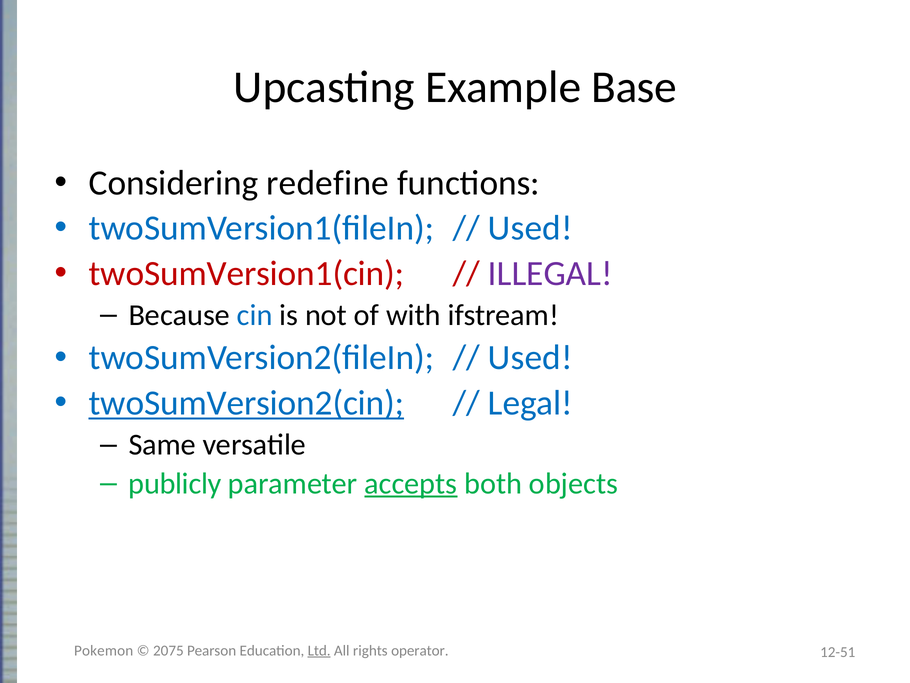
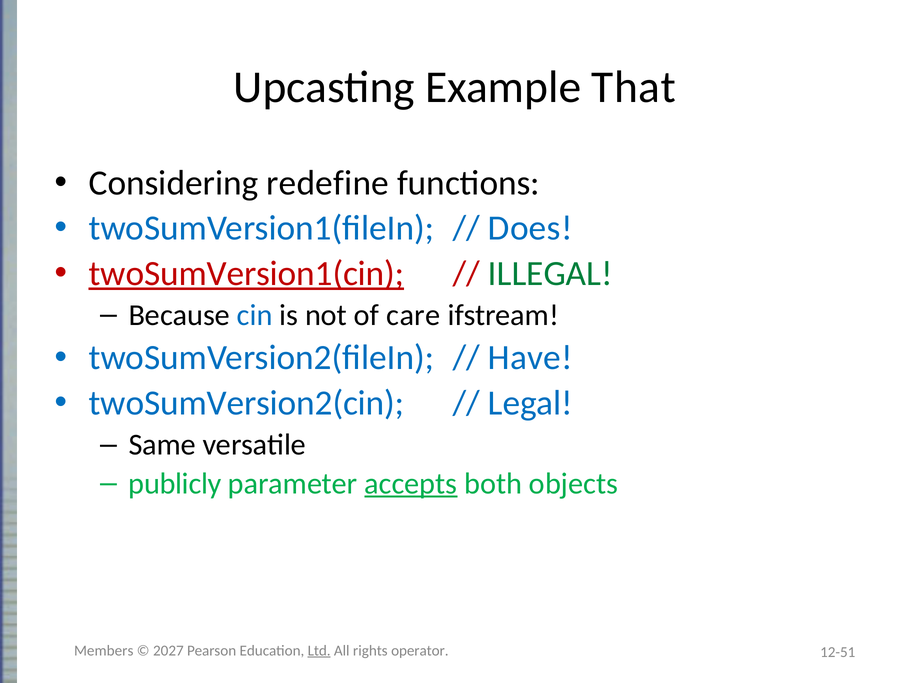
Base: Base -> That
Used at (530, 228): Used -> Does
twoSumVersion1(cin underline: none -> present
ILLEGAL colour: purple -> green
with: with -> care
Used at (530, 357): Used -> Have
twoSumVersion2(cin underline: present -> none
Pokemon: Pokemon -> Members
2075: 2075 -> 2027
